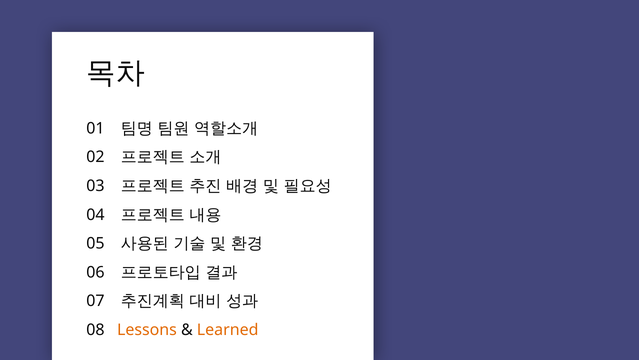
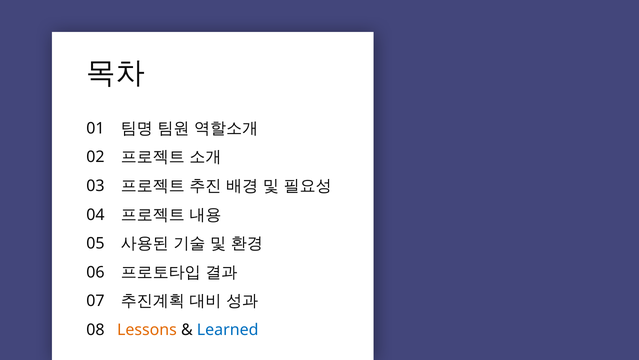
Learned colour: orange -> blue
